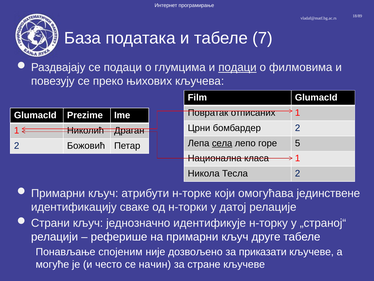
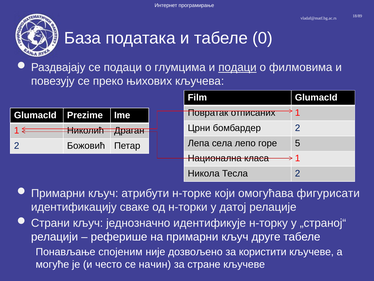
7: 7 -> 0
села underline: present -> none
јединствене: јединствене -> фигурисати
приказати: приказати -> користити
